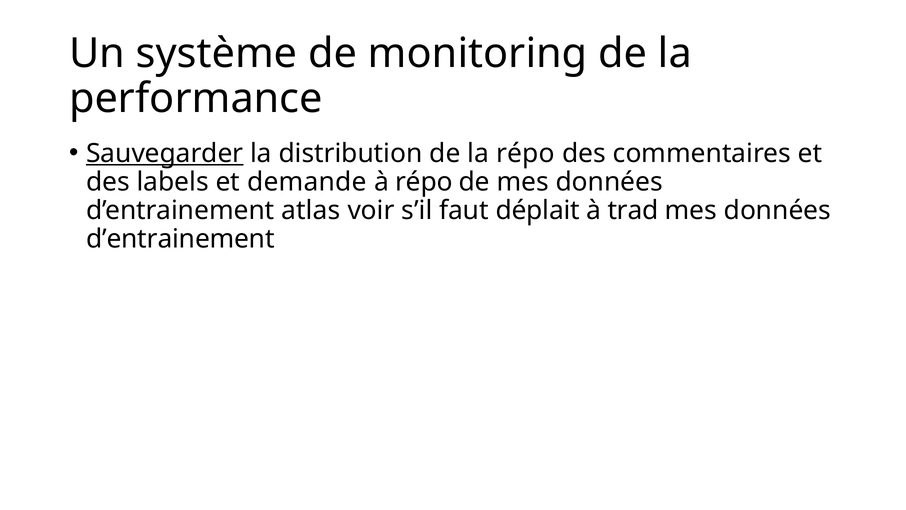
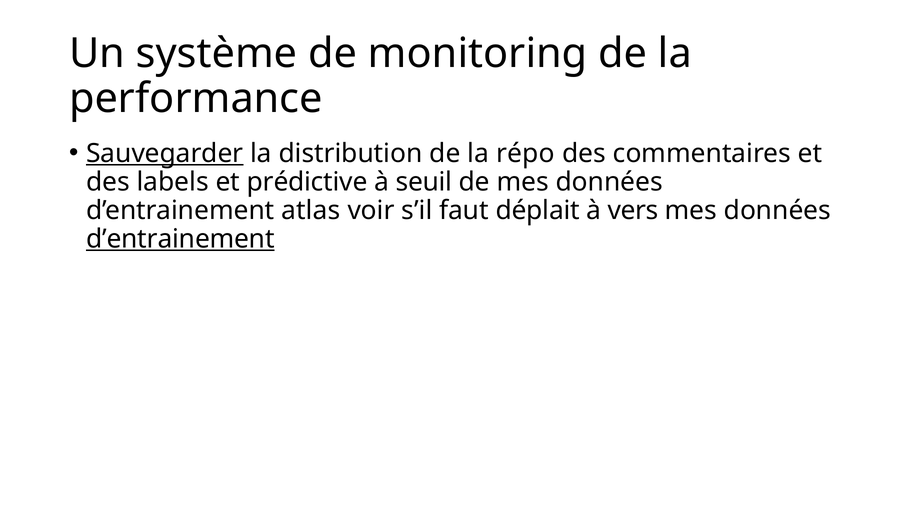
demande: demande -> prédictive
à répo: répo -> seuil
trad: trad -> vers
d’entrainement at (180, 239) underline: none -> present
